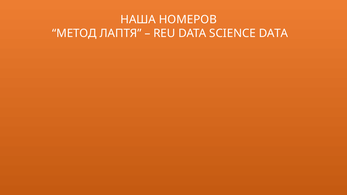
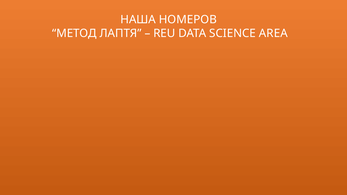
SCIENCE DATA: DATA -> AREA
